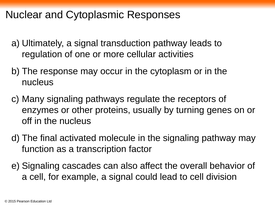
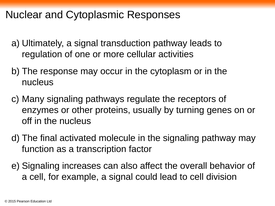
cascades: cascades -> increases
